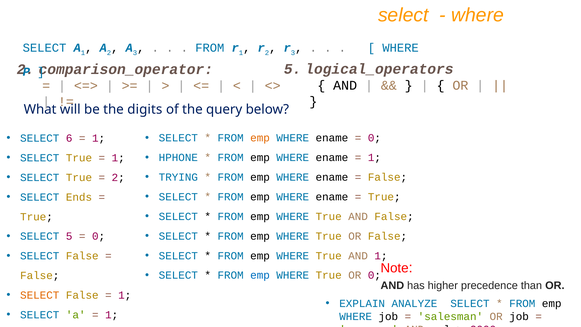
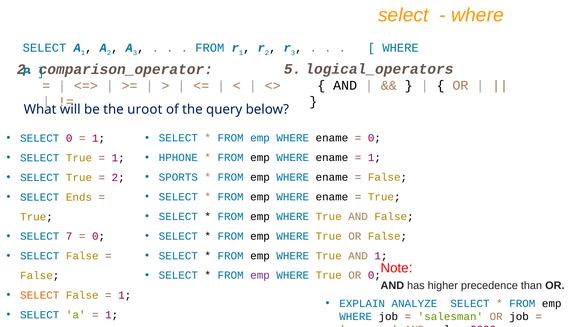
digits: digits -> uroot
emp at (260, 138) colour: orange -> blue
SELECT 6: 6 -> 0
TRYING: TRYING -> SPORTS
SELECT 5: 5 -> 7
emp at (260, 275) colour: blue -> purple
